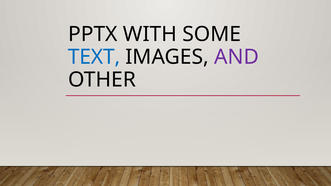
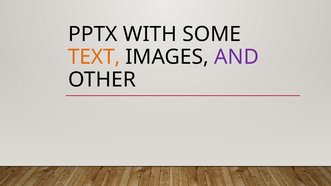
TEXT colour: blue -> orange
